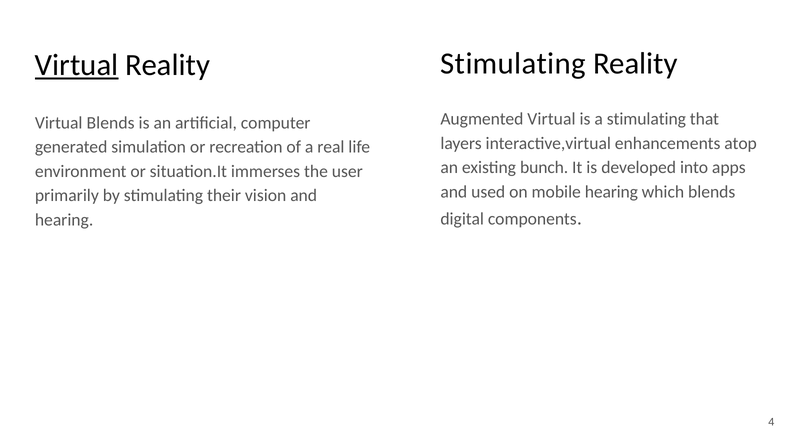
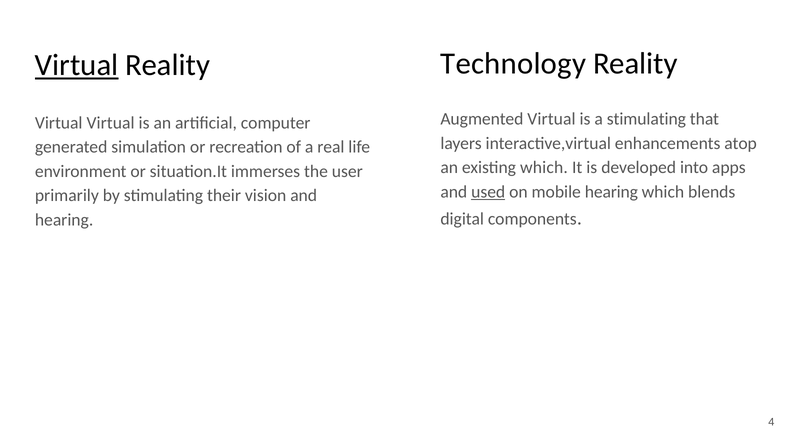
Stimulating at (513, 64): Stimulating -> Technology
Virtual Blends: Blends -> Virtual
existing bunch: bunch -> which
used underline: none -> present
